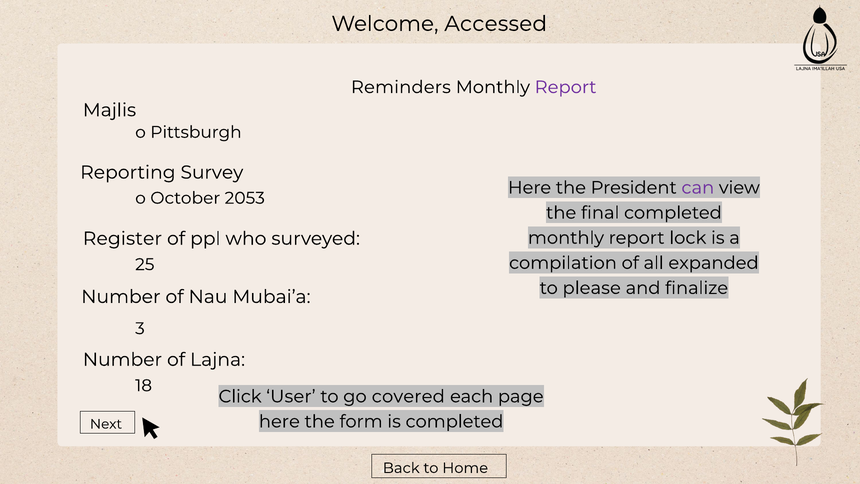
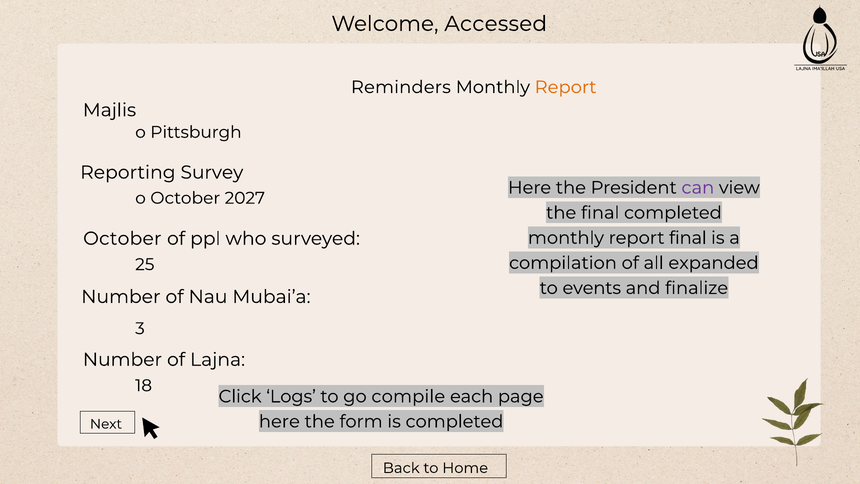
Report at (566, 87) colour: purple -> orange
2053: 2053 -> 2027
report lock: lock -> final
Register at (122, 238): Register -> October
please: please -> events
User: User -> Logs
covered: covered -> compile
